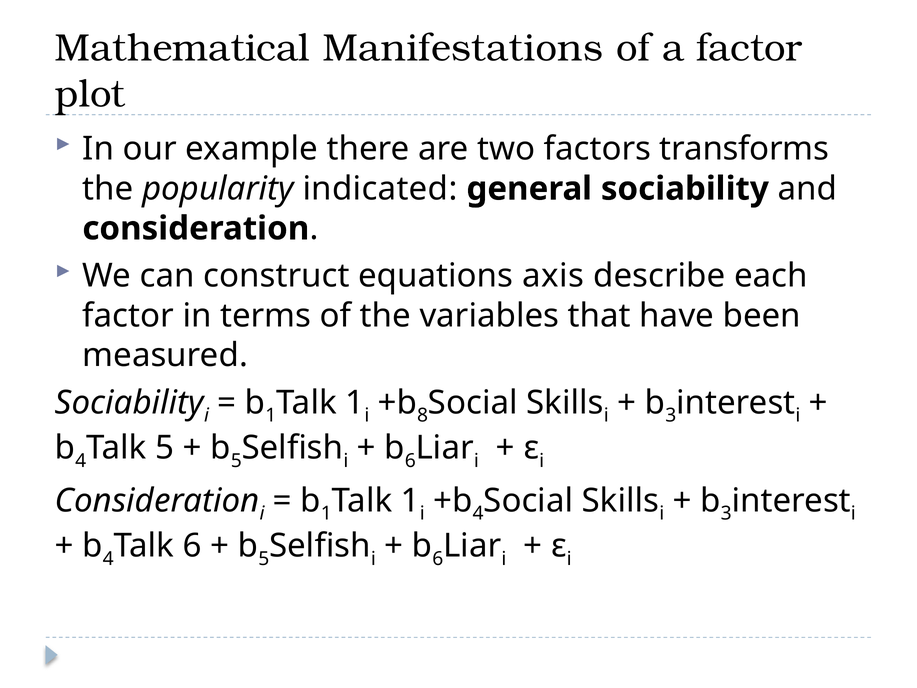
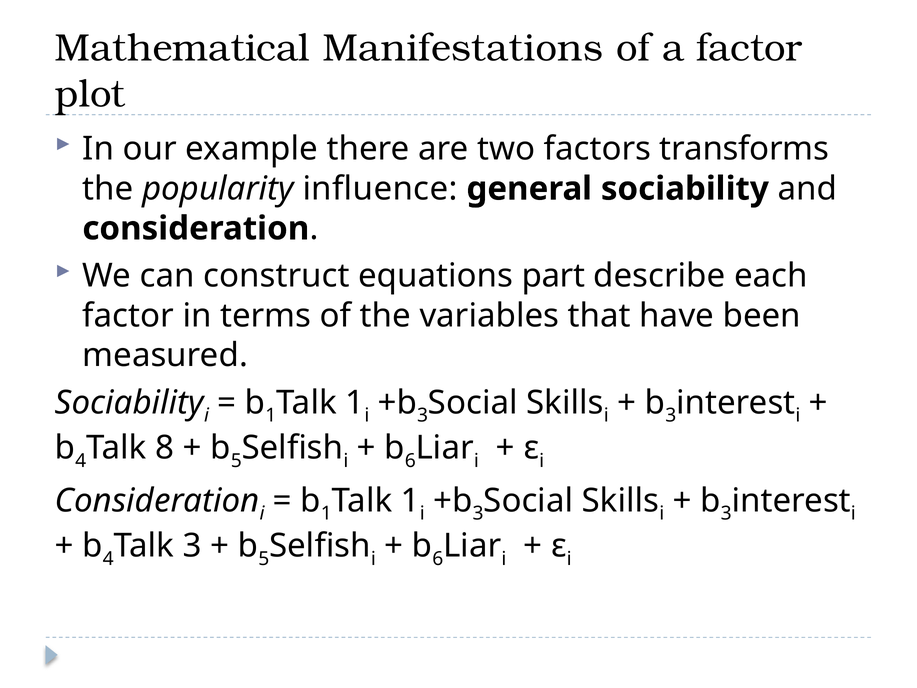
indicated: indicated -> influence
axis: axis -> part
8 at (423, 415): 8 -> 3
5 at (165, 448): 5 -> 8
4 at (478, 513): 4 -> 3
6 at (192, 546): 6 -> 3
